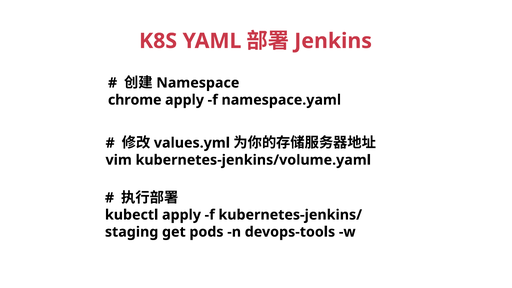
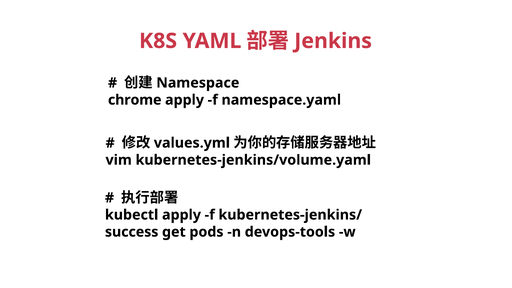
staging: staging -> success
